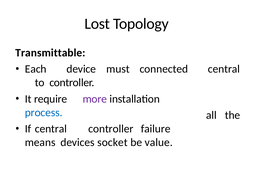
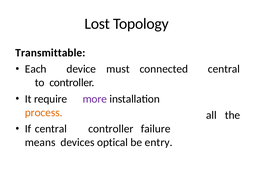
process colour: blue -> orange
socket: socket -> optical
value: value -> entry
